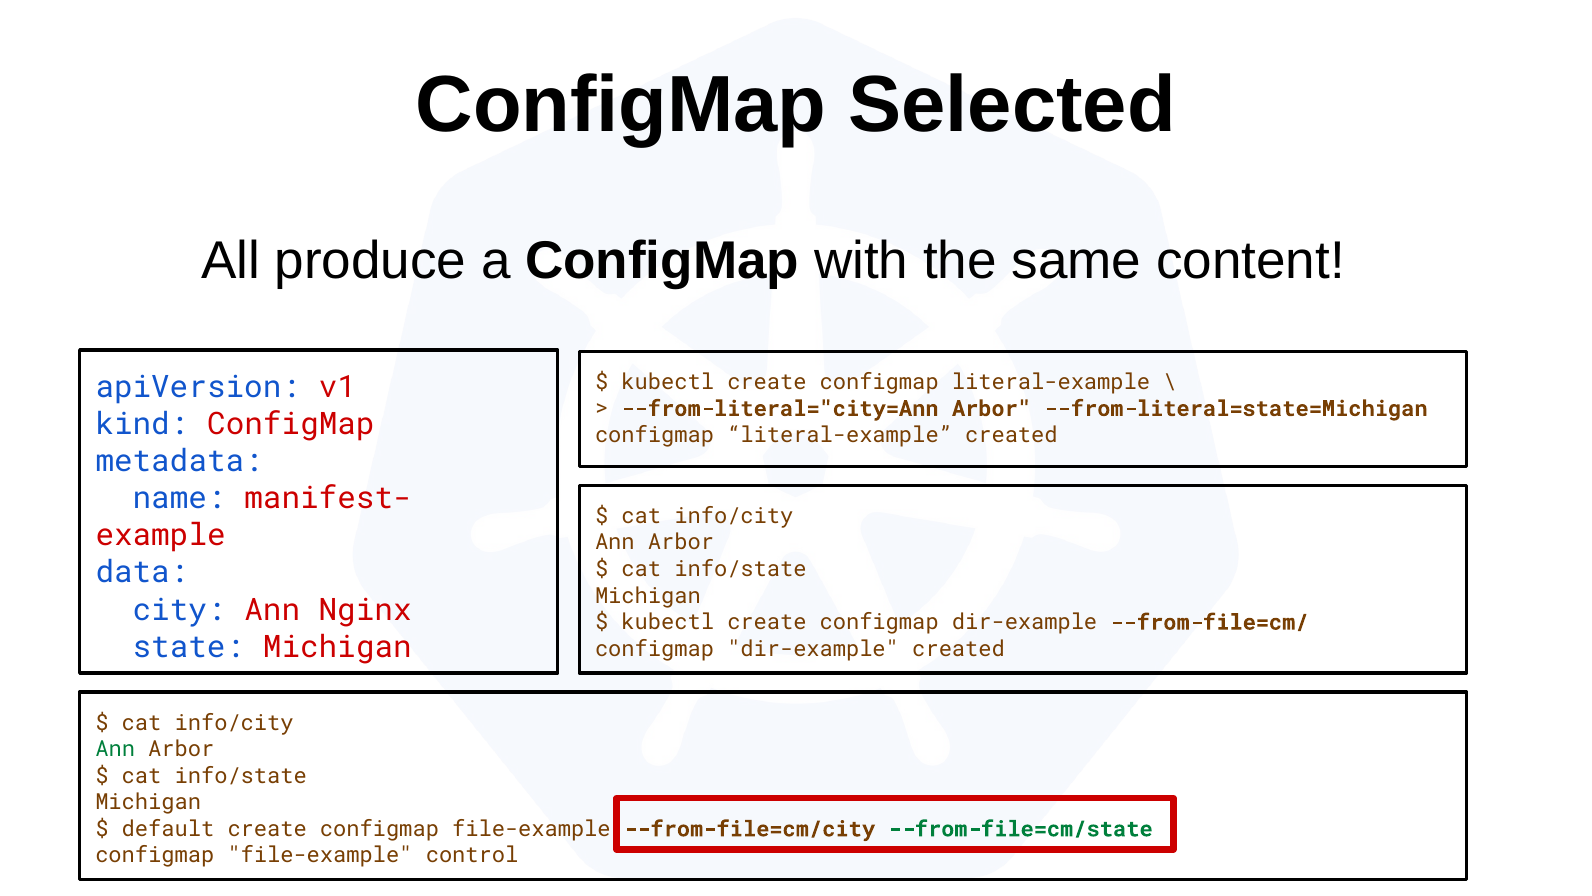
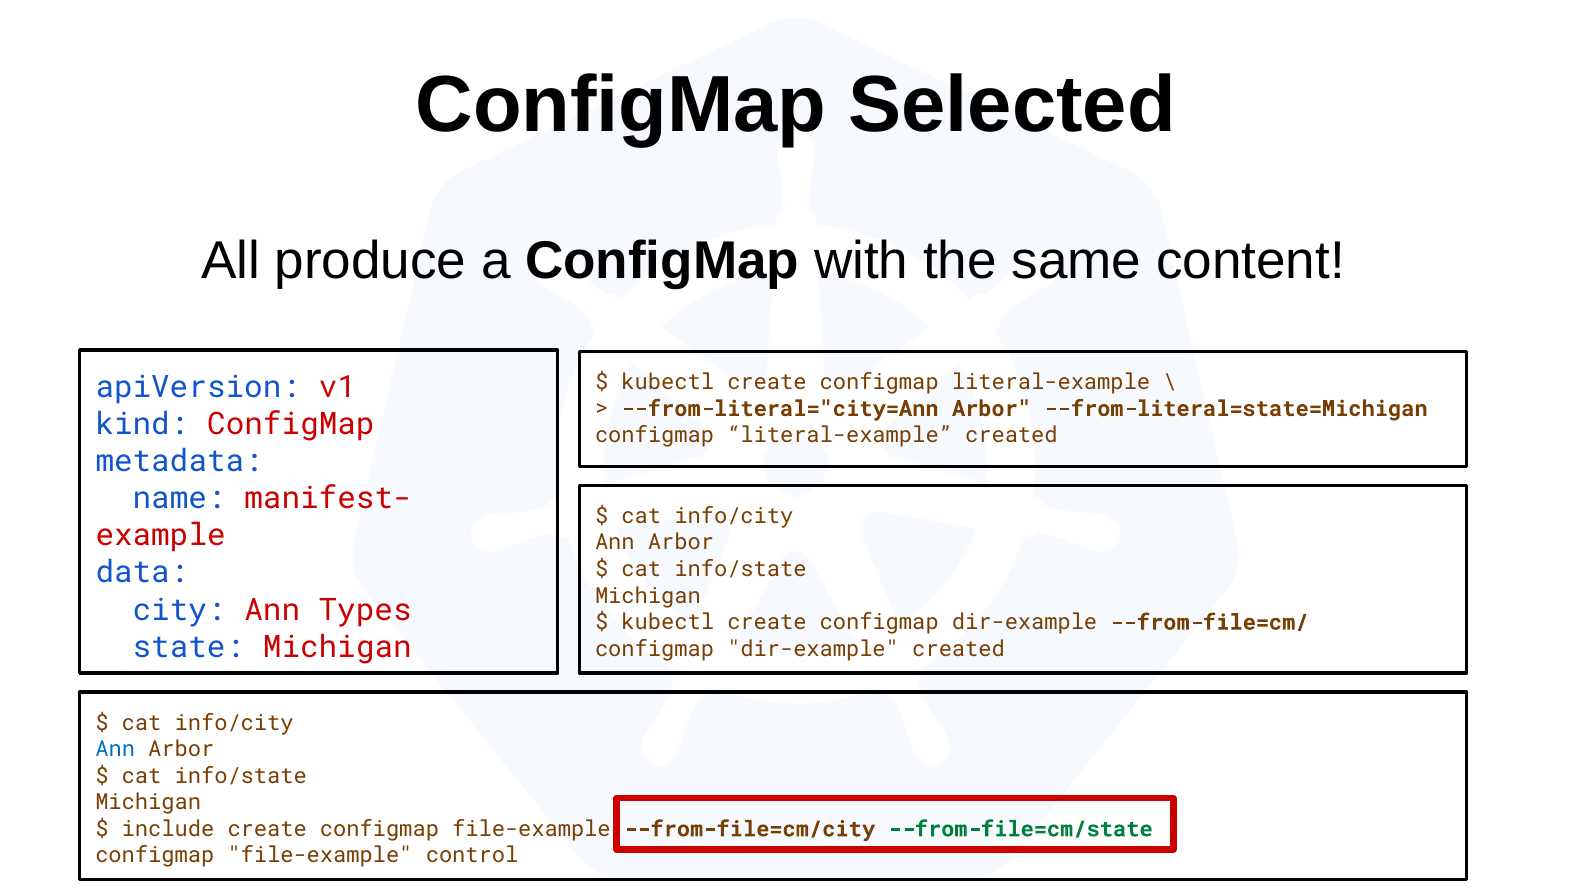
Nginx: Nginx -> Types
Ann at (115, 749) colour: green -> blue
default: default -> include
